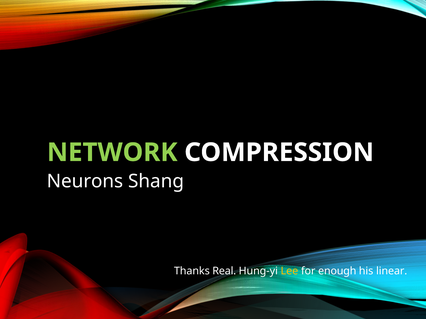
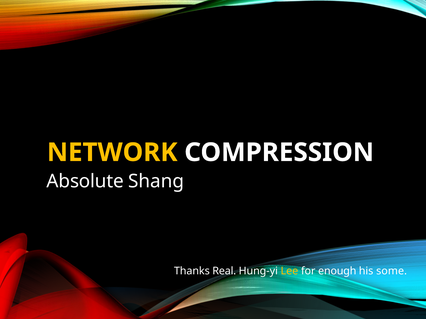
NETWORK colour: light green -> yellow
Neurons: Neurons -> Absolute
linear: linear -> some
